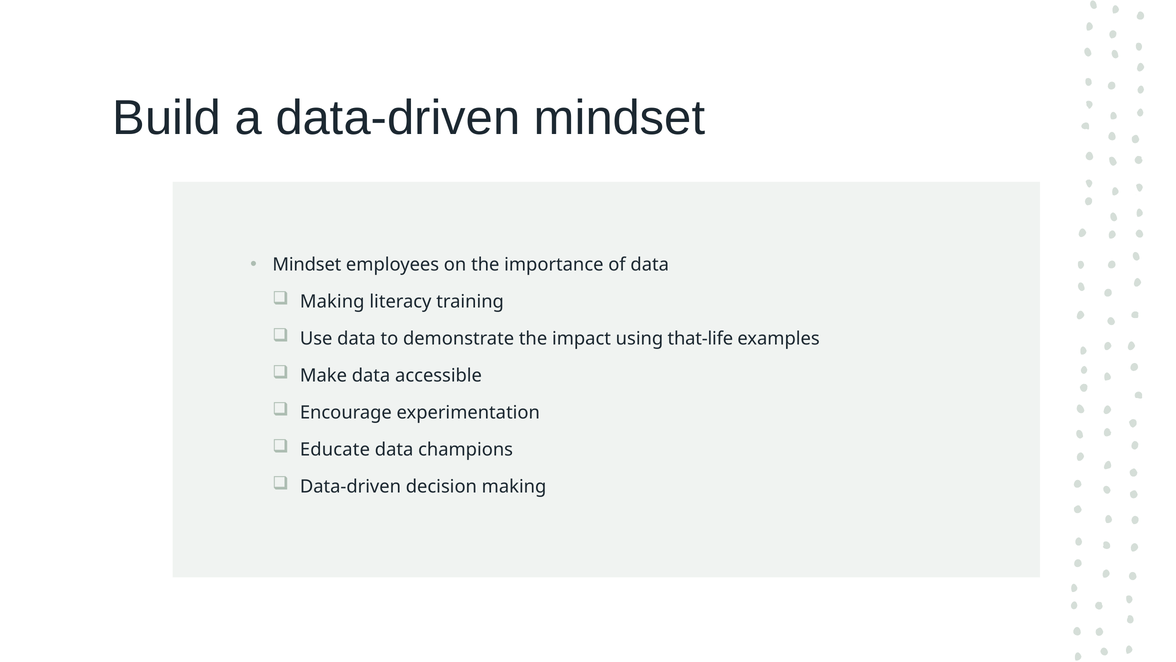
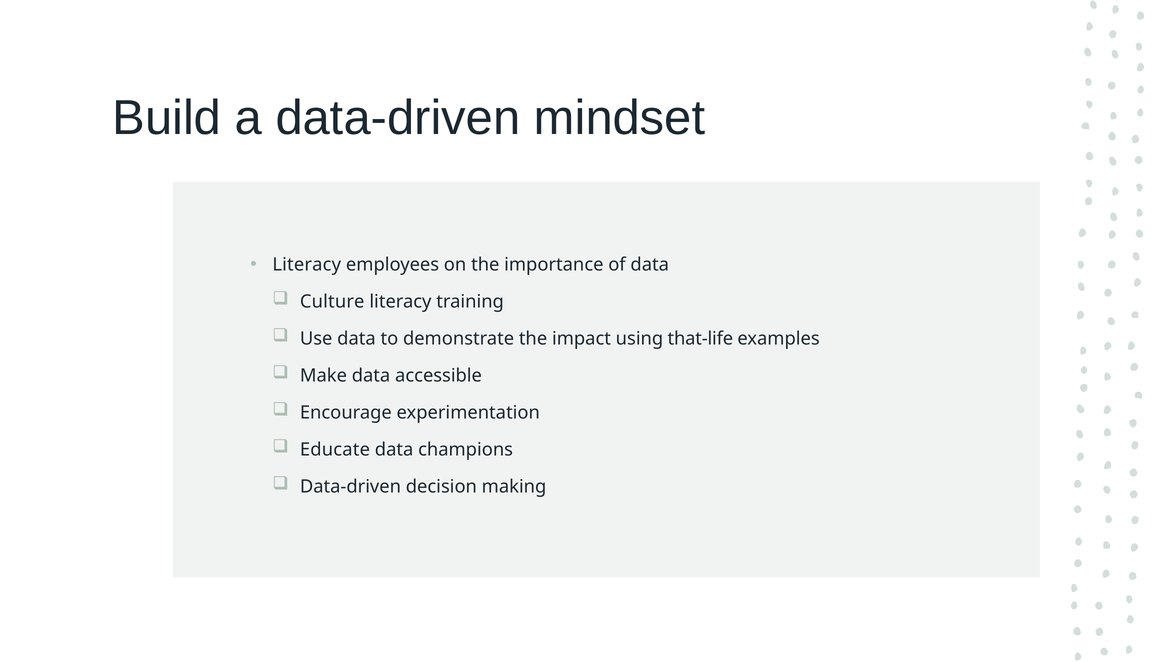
Mindset at (307, 265): Mindset -> Literacy
Making at (332, 302): Making -> Culture
